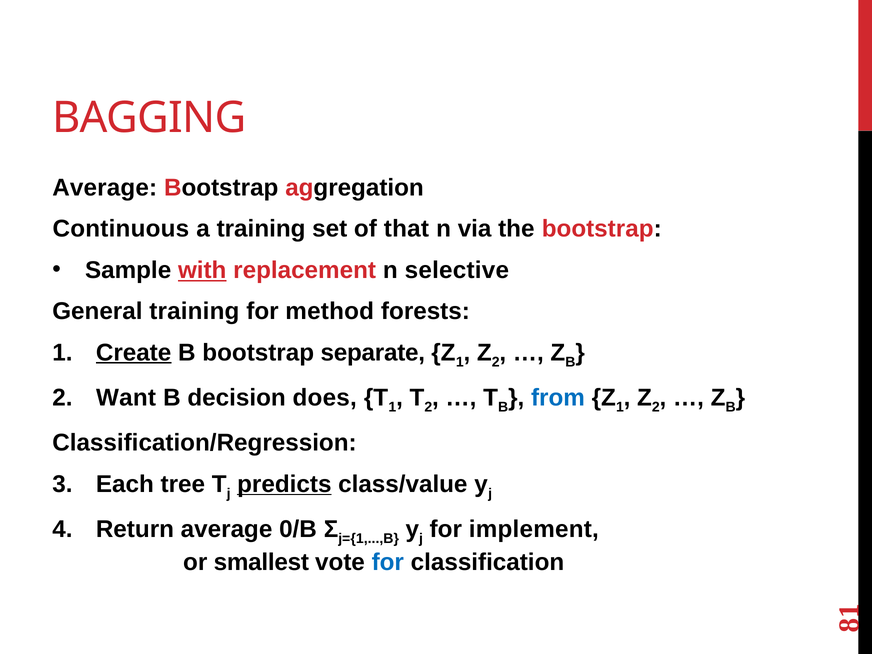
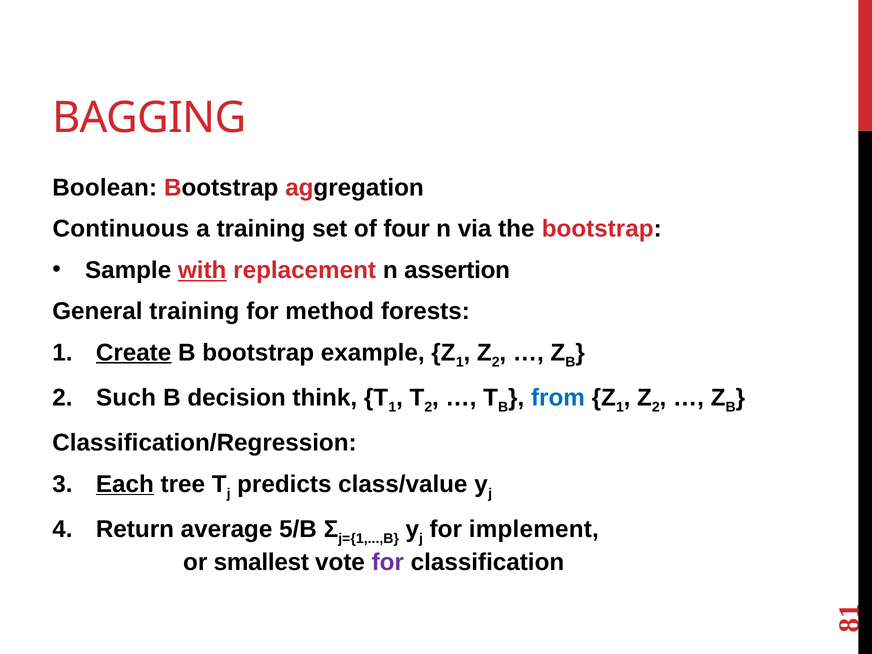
Average at (105, 188): Average -> Boolean
that: that -> four
selective: selective -> assertion
separate: separate -> example
Want: Want -> Such
does: does -> think
Each underline: none -> present
predicts underline: present -> none
0/B: 0/B -> 5/B
for at (388, 562) colour: blue -> purple
